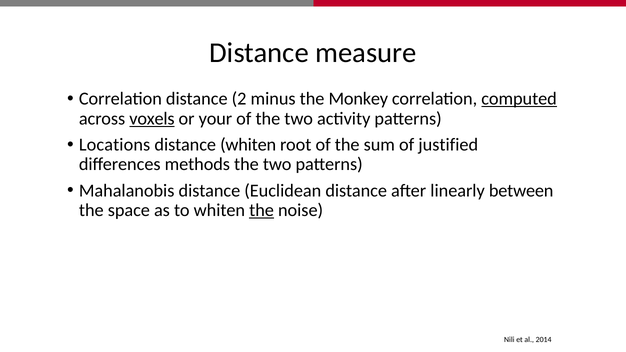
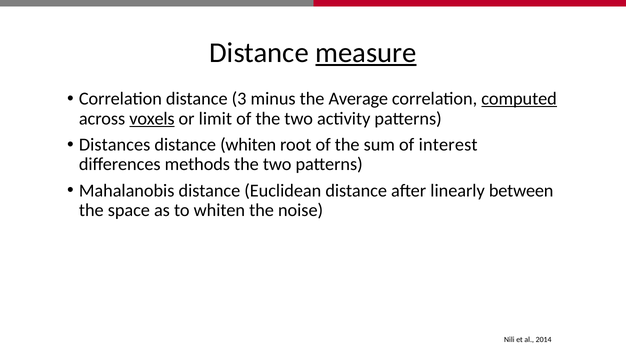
measure underline: none -> present
2: 2 -> 3
Monkey: Monkey -> Average
your: your -> limit
Locations: Locations -> Distances
justified: justified -> interest
the at (262, 210) underline: present -> none
